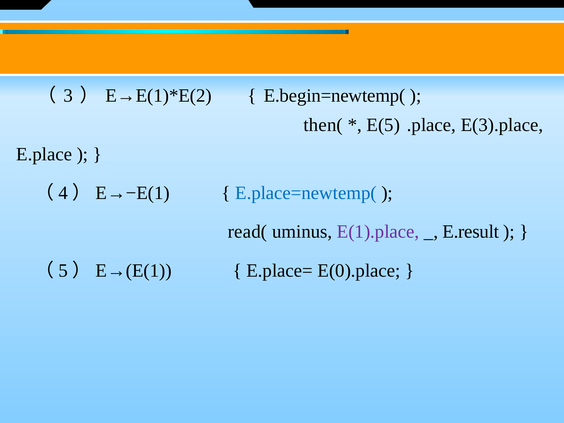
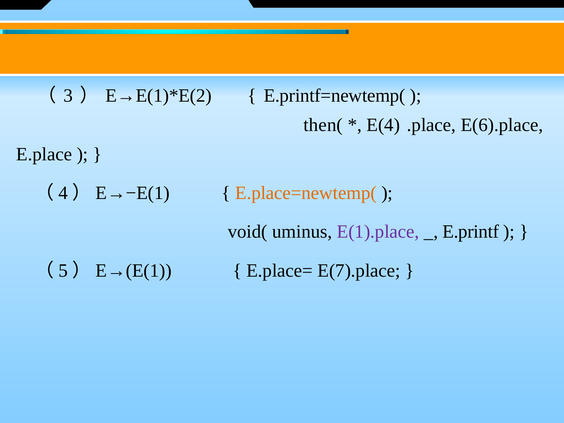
E.begin=newtemp(: E.begin=newtemp( -> E.printf=newtemp(
E(5: E(5 -> E(4
E(3).place: E(3).place -> E(6).place
E.place=newtemp( colour: blue -> orange
read(: read( -> void(
E.result: E.result -> E.printf
E(0).place: E(0).place -> E(7).place
